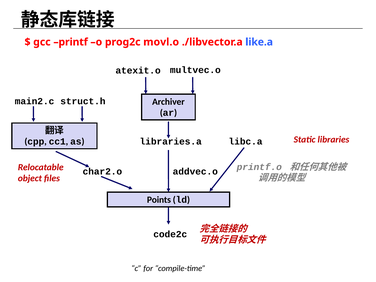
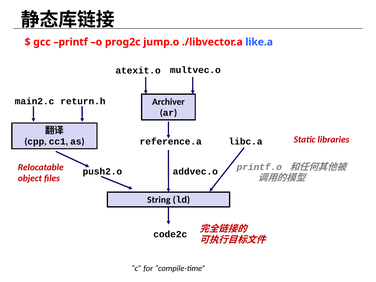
movl.o: movl.o -> jump.o
struct.h: struct.h -> return.h
libraries.a: libraries.a -> reference.a
char2.o: char2.o -> push2.o
Points: Points -> String
